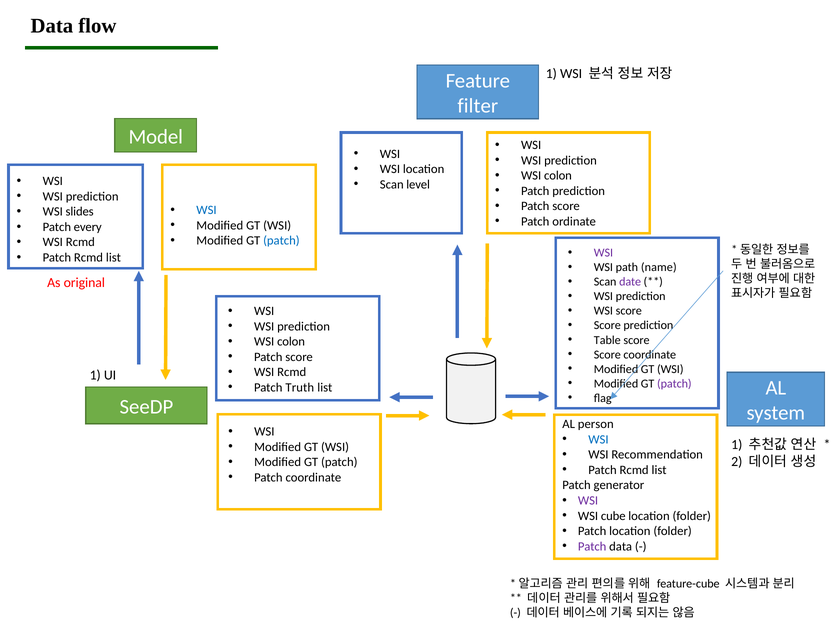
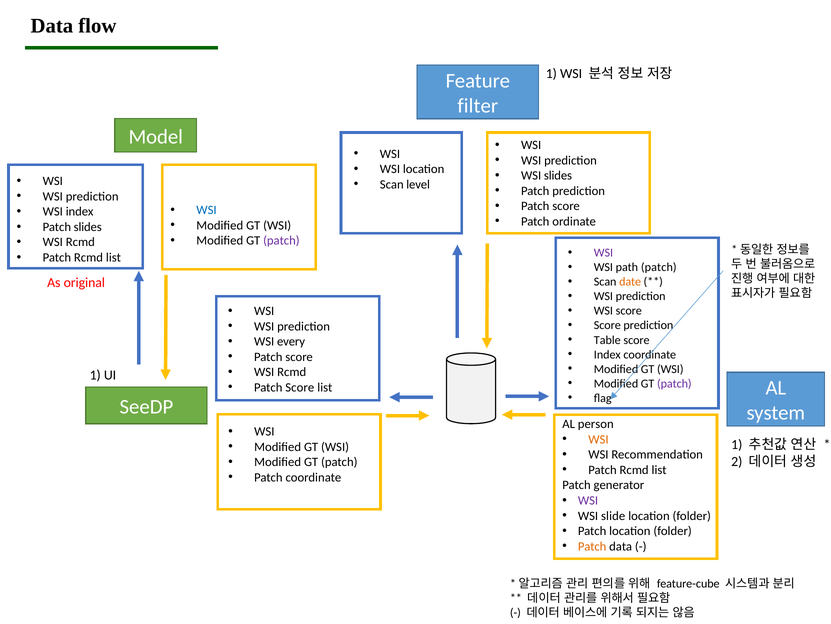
colon at (558, 175): colon -> slides
WSI slides: slides -> index
Patch every: every -> slides
patch at (281, 240) colour: blue -> purple
path name: name -> patch
date colour: purple -> orange
colon at (291, 341): colon -> every
Score at (607, 354): Score -> Index
Truth at (300, 387): Truth -> Score
WSI at (598, 439) colour: blue -> orange
cube: cube -> slide
Patch at (592, 546) colour: purple -> orange
